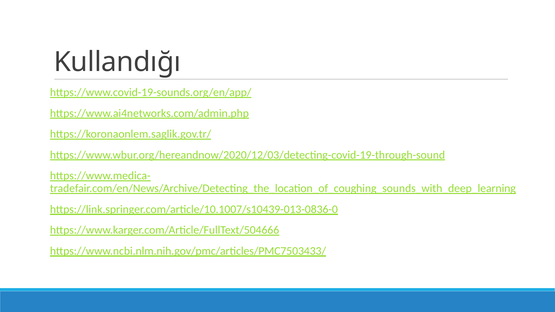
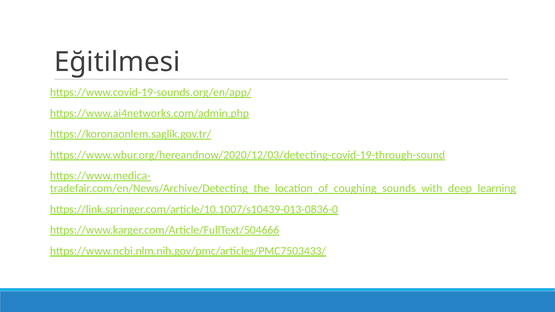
Kullandığı: Kullandığı -> Eğitilmesi
